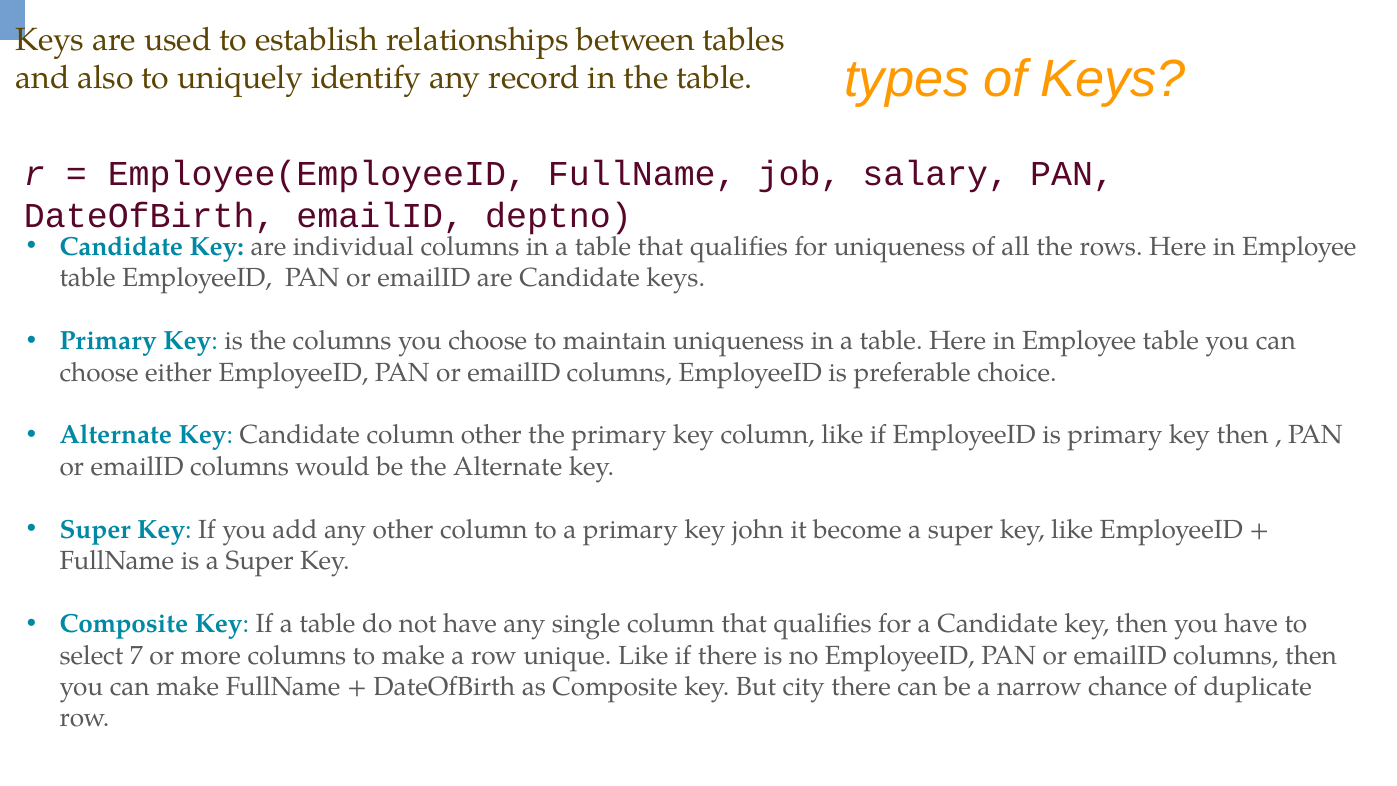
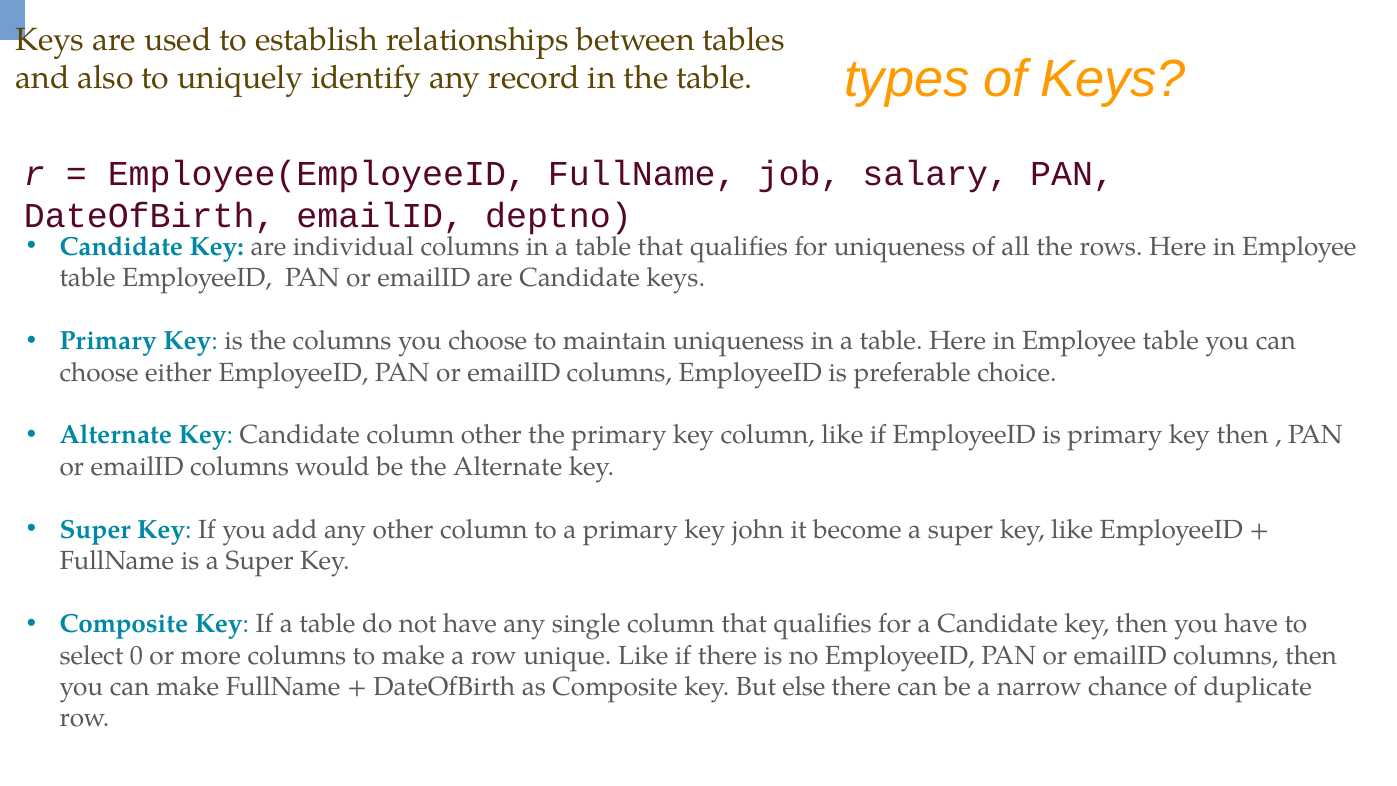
7: 7 -> 0
city: city -> else
